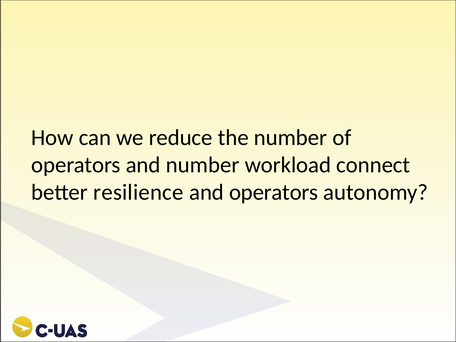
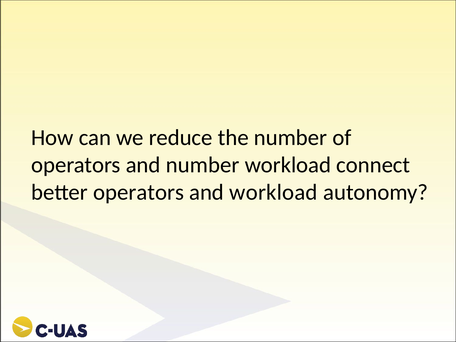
better resilience: resilience -> operators
and operators: operators -> workload
